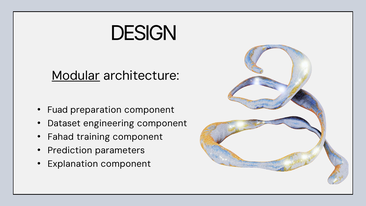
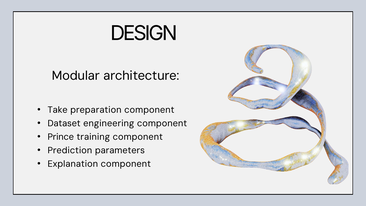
Modular underline: present -> none
Fuad: Fuad -> Take
Fahad: Fahad -> Prince
